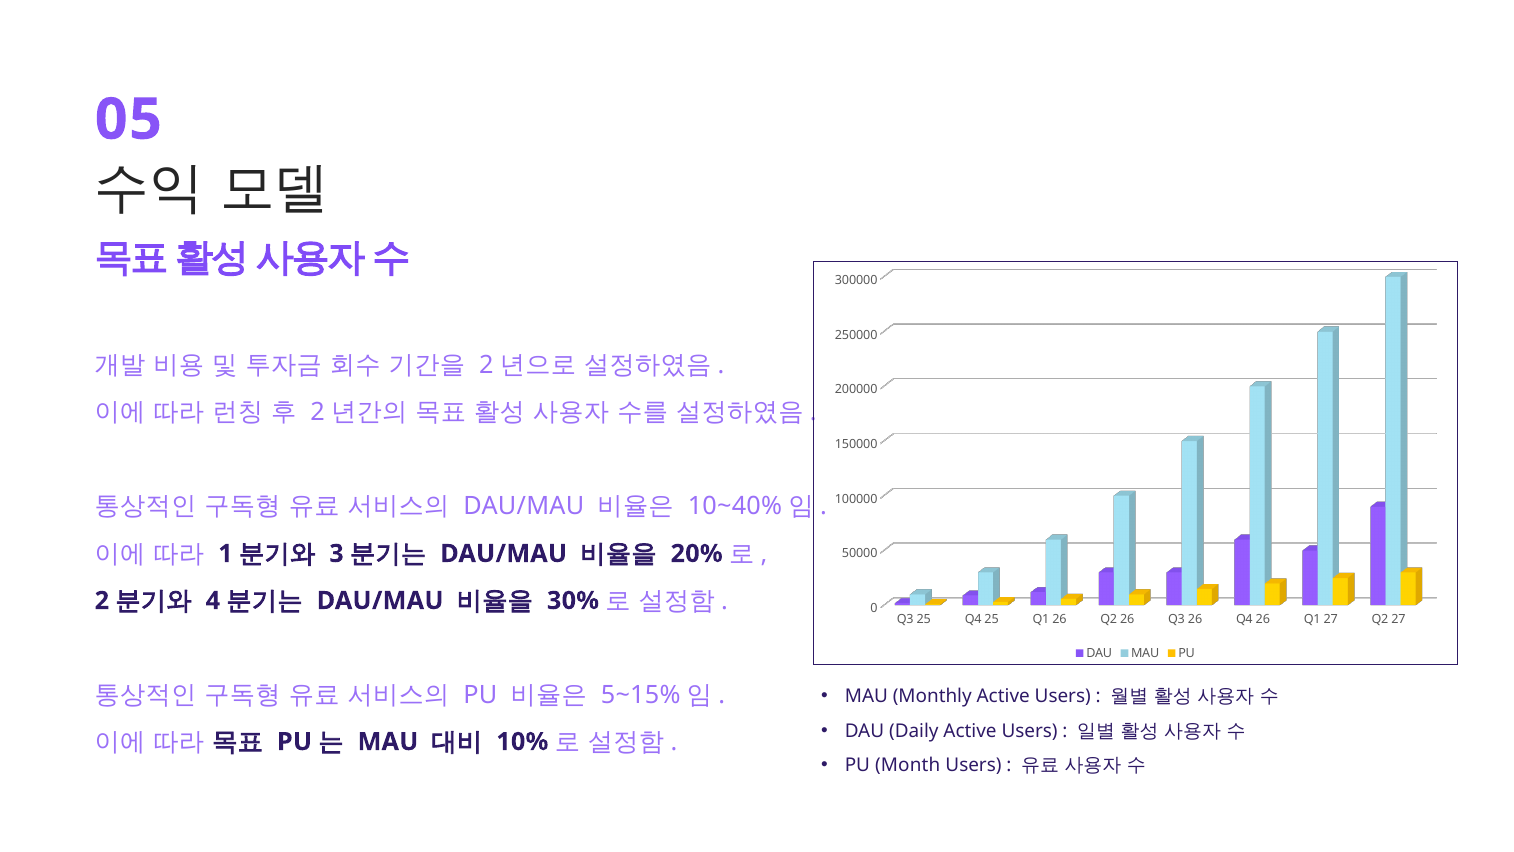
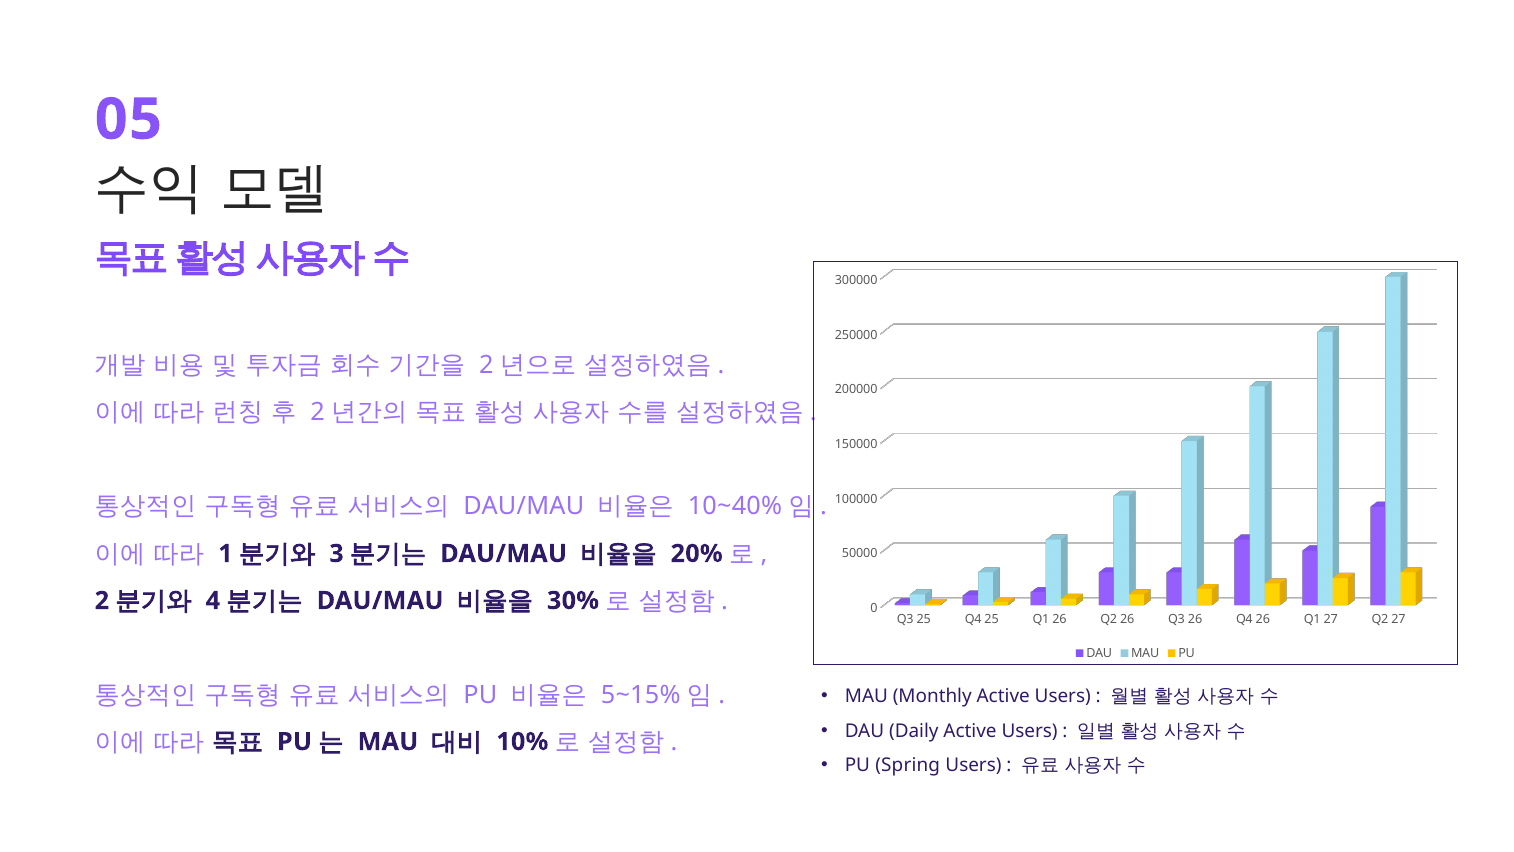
Month: Month -> Spring
